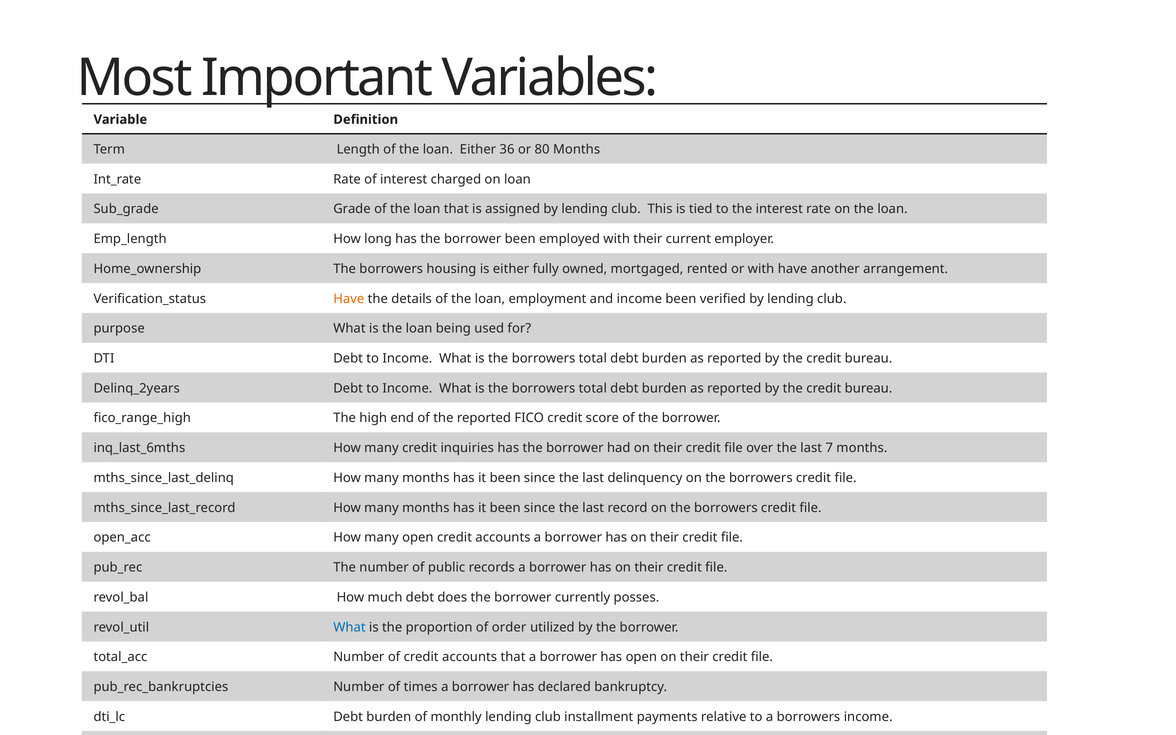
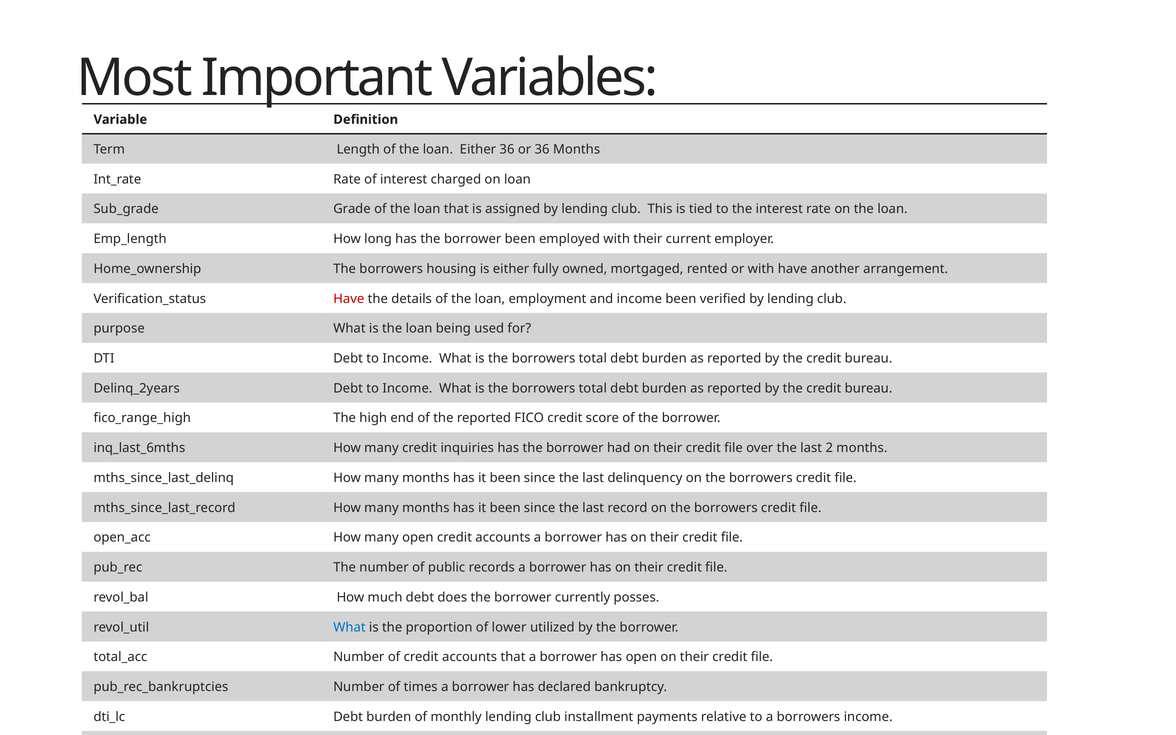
or 80: 80 -> 36
Have at (349, 299) colour: orange -> red
7: 7 -> 2
order: order -> lower
